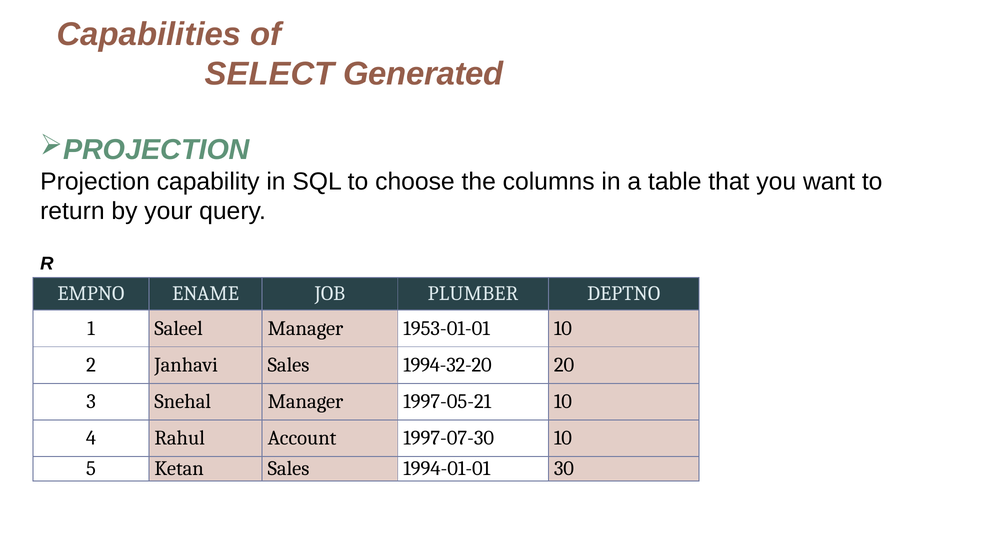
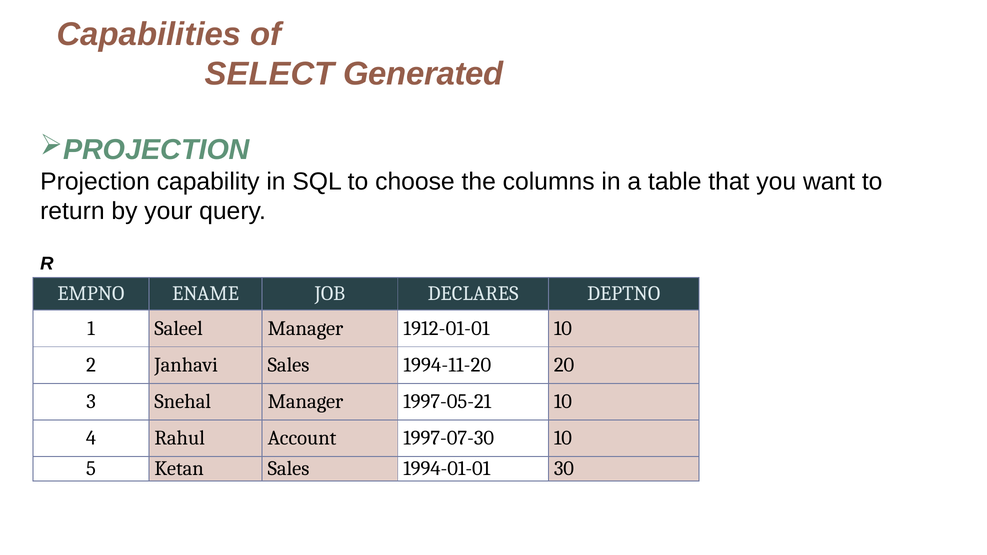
PLUMBER: PLUMBER -> DECLARES
1953-01-01: 1953-01-01 -> 1912-01-01
1994-32-20: 1994-32-20 -> 1994-11-20
